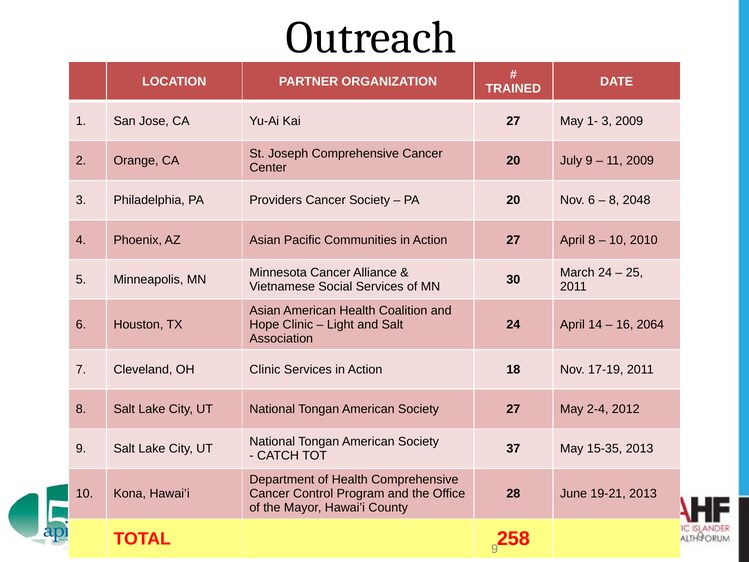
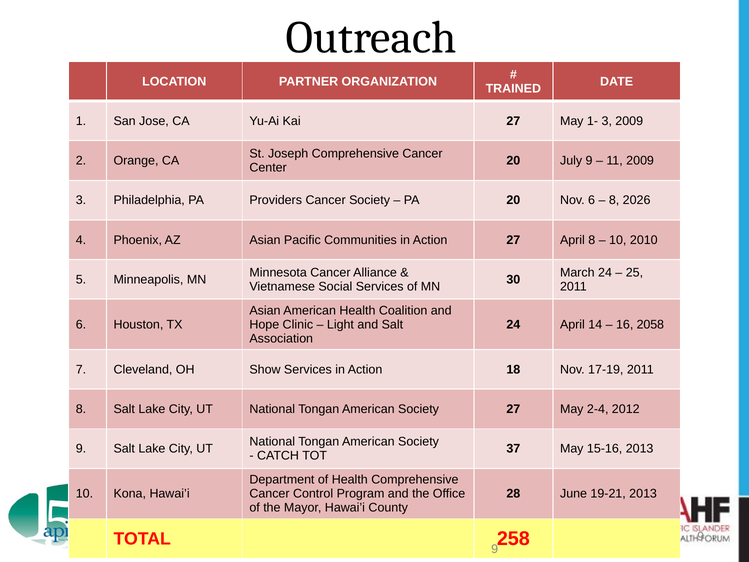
2048: 2048 -> 2026
2064: 2064 -> 2058
OH Clinic: Clinic -> Show
15-35: 15-35 -> 15-16
